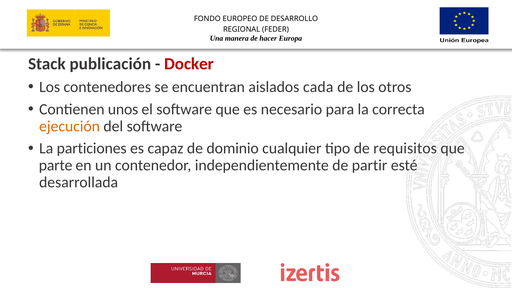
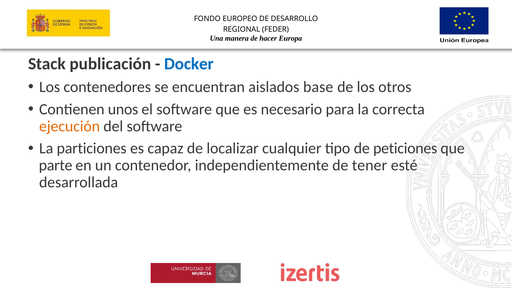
Docker colour: red -> blue
cada: cada -> base
dominio: dominio -> localizar
requisitos: requisitos -> peticiones
partir: partir -> tener
